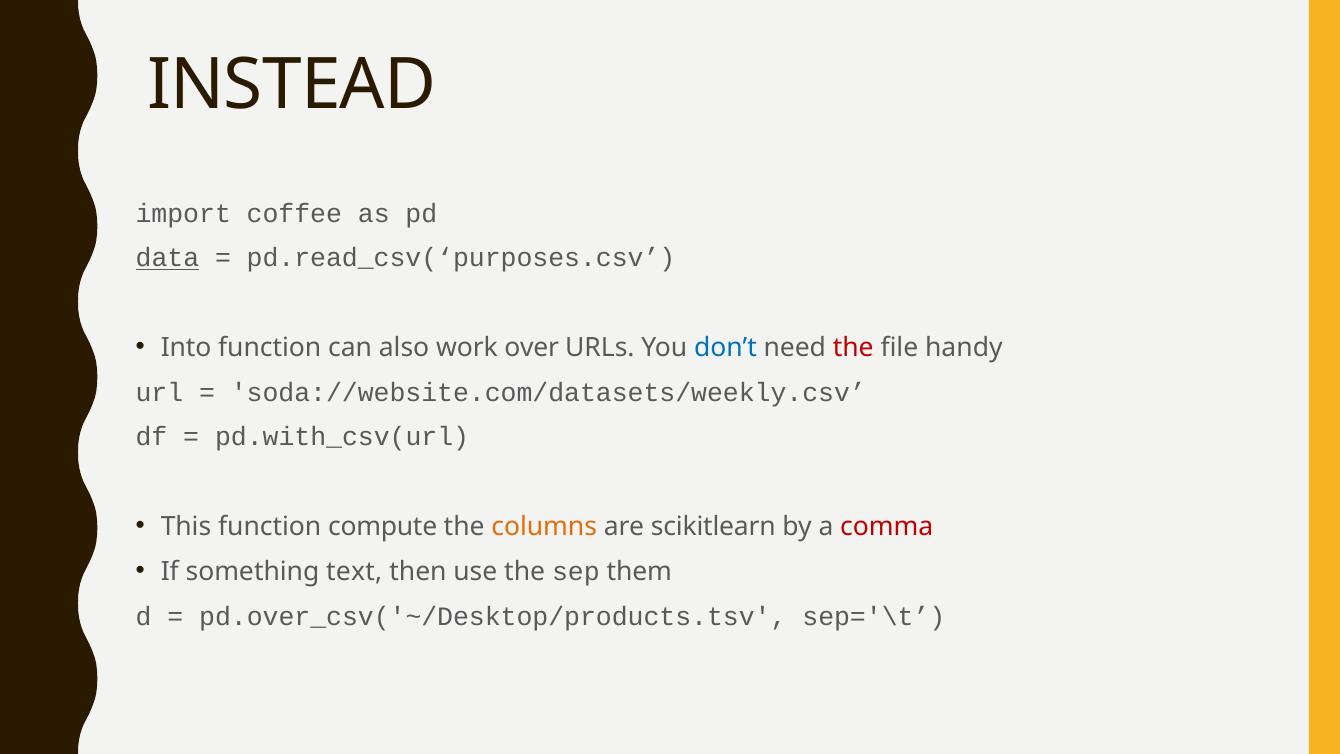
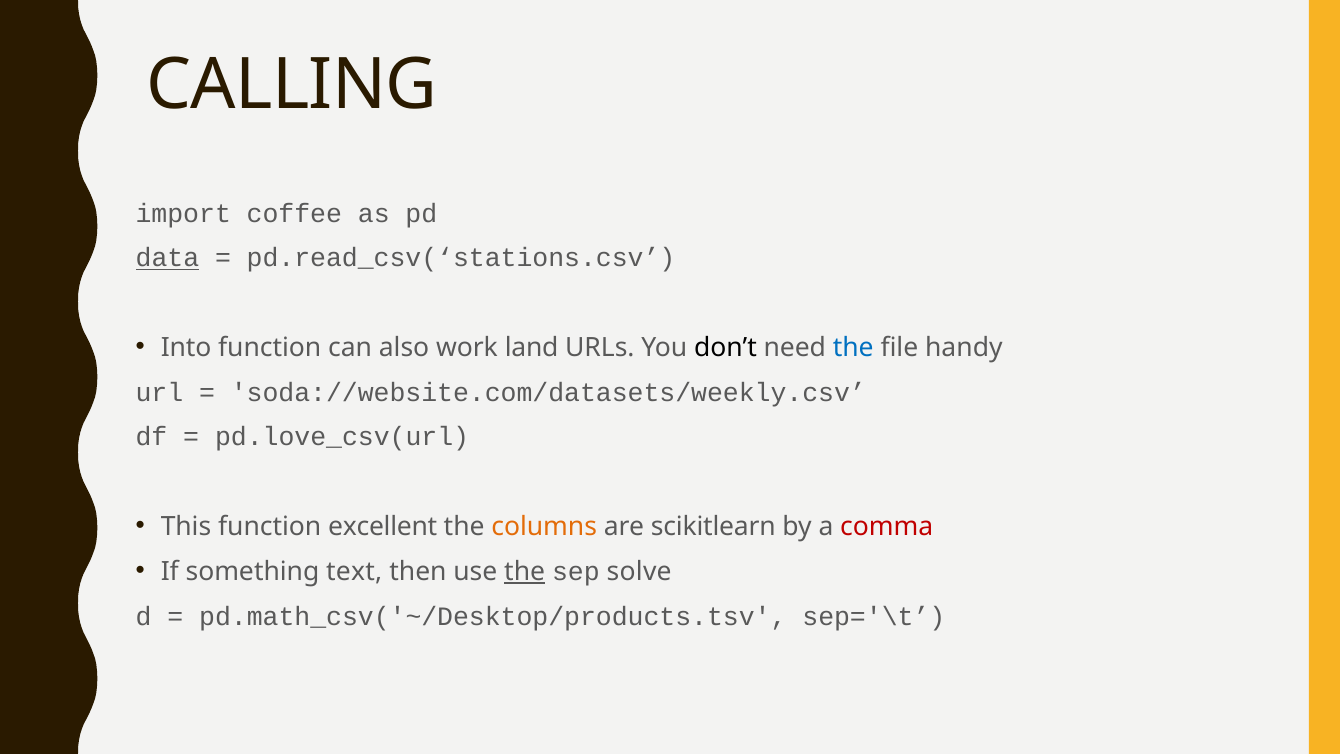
INSTEAD: INSTEAD -> CALLING
pd.read_csv(‘purposes.csv: pd.read_csv(‘purposes.csv -> pd.read_csv(‘stations.csv
over: over -> land
don’t colour: blue -> black
the at (853, 348) colour: red -> blue
pd.with_csv(url: pd.with_csv(url -> pd.love_csv(url
compute: compute -> excellent
the at (525, 571) underline: none -> present
them: them -> solve
pd.over_csv('~/Desktop/products.tsv: pd.over_csv('~/Desktop/products.tsv -> pd.math_csv('~/Desktop/products.tsv
